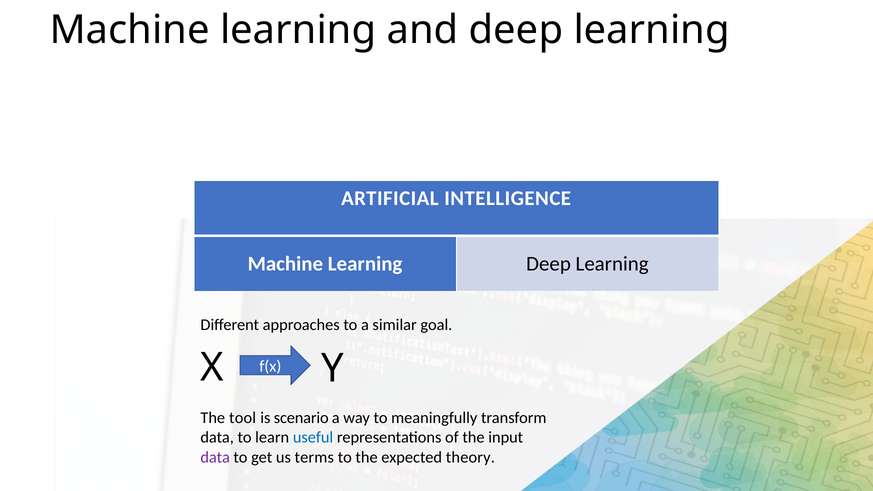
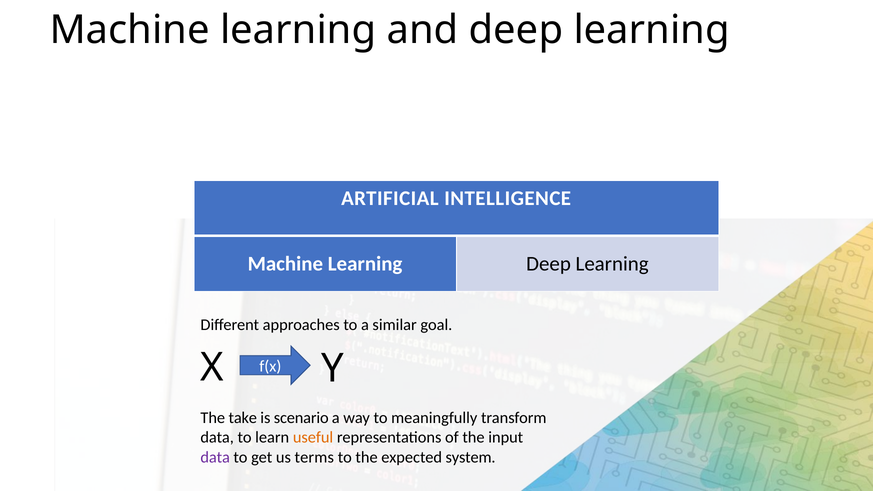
tool: tool -> take
useful colour: blue -> orange
theory: theory -> system
